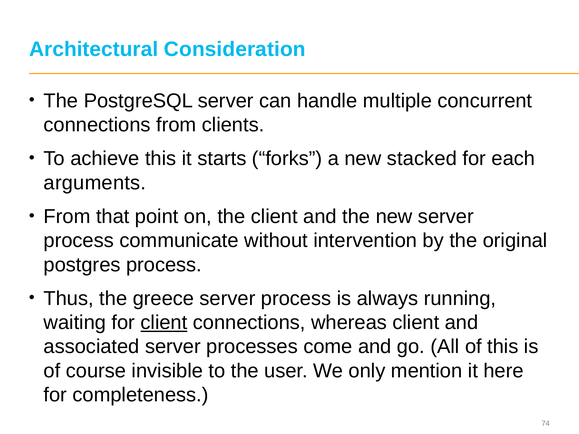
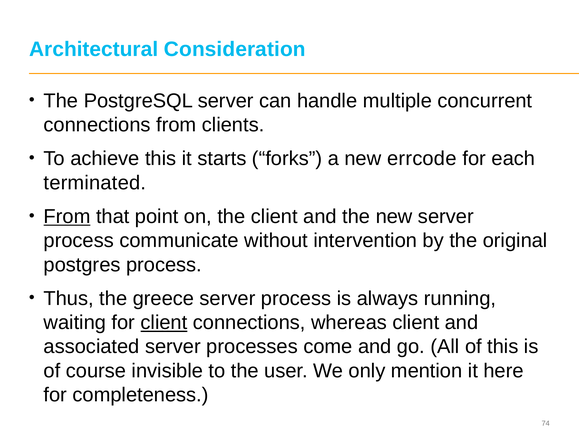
stacked: stacked -> errcode
arguments: arguments -> terminated
From at (67, 217) underline: none -> present
